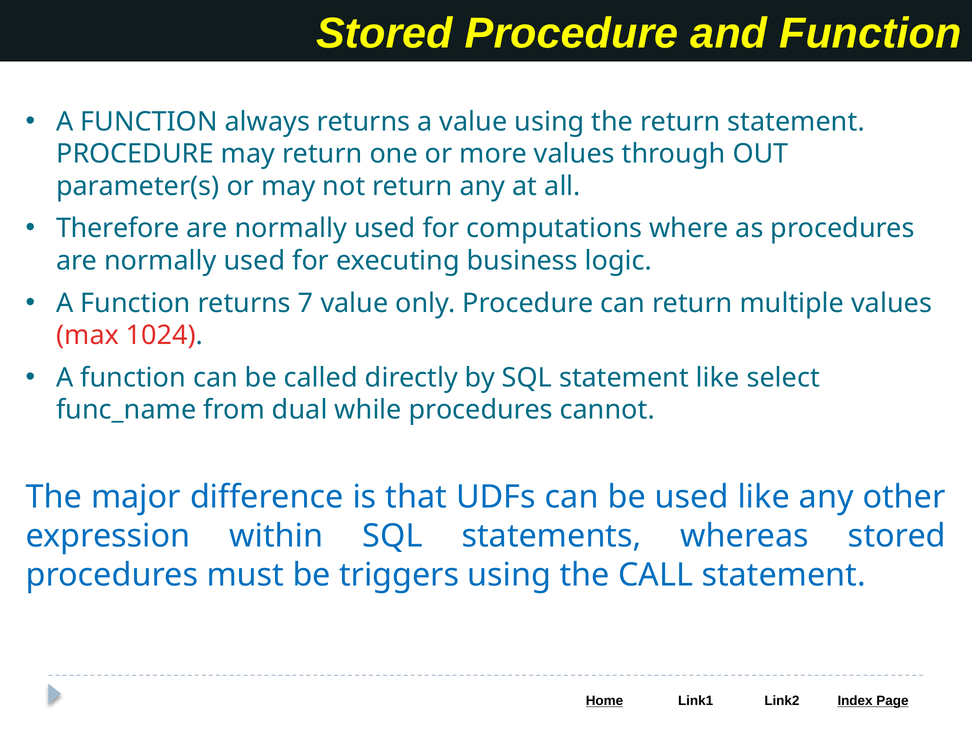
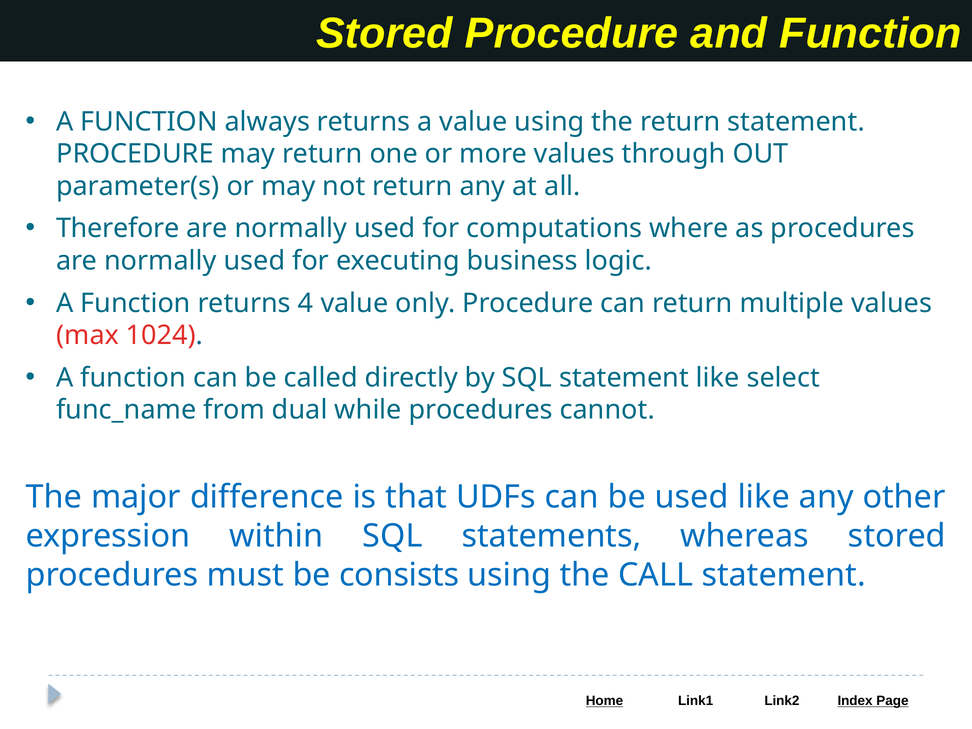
7: 7 -> 4
triggers: triggers -> consists
